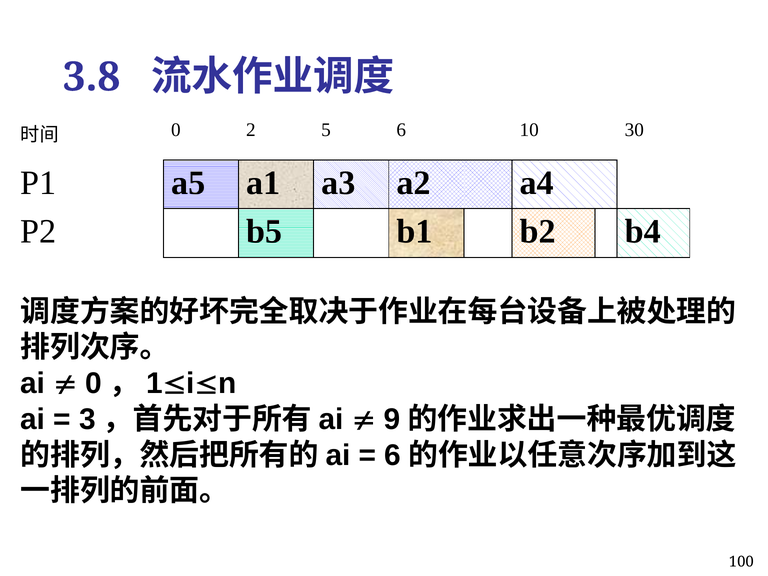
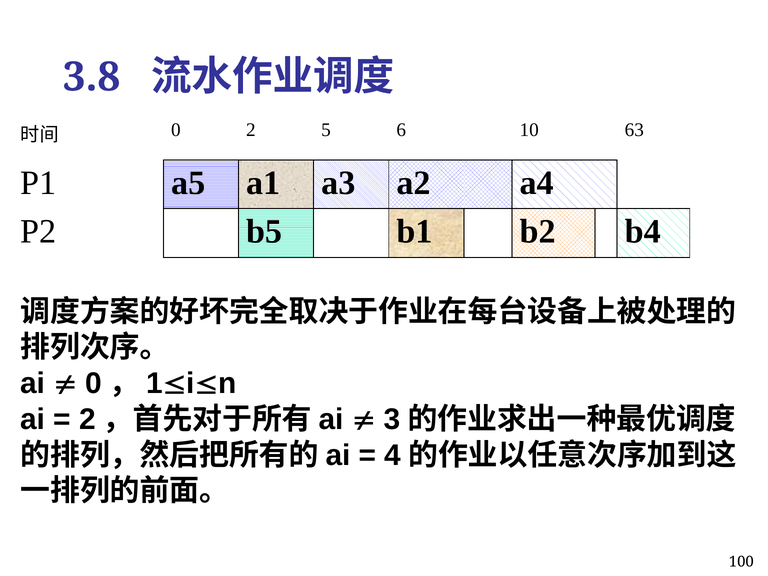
30: 30 -> 63
3 at (87, 419): 3 -> 2
9: 9 -> 3
6 at (393, 455): 6 -> 4
